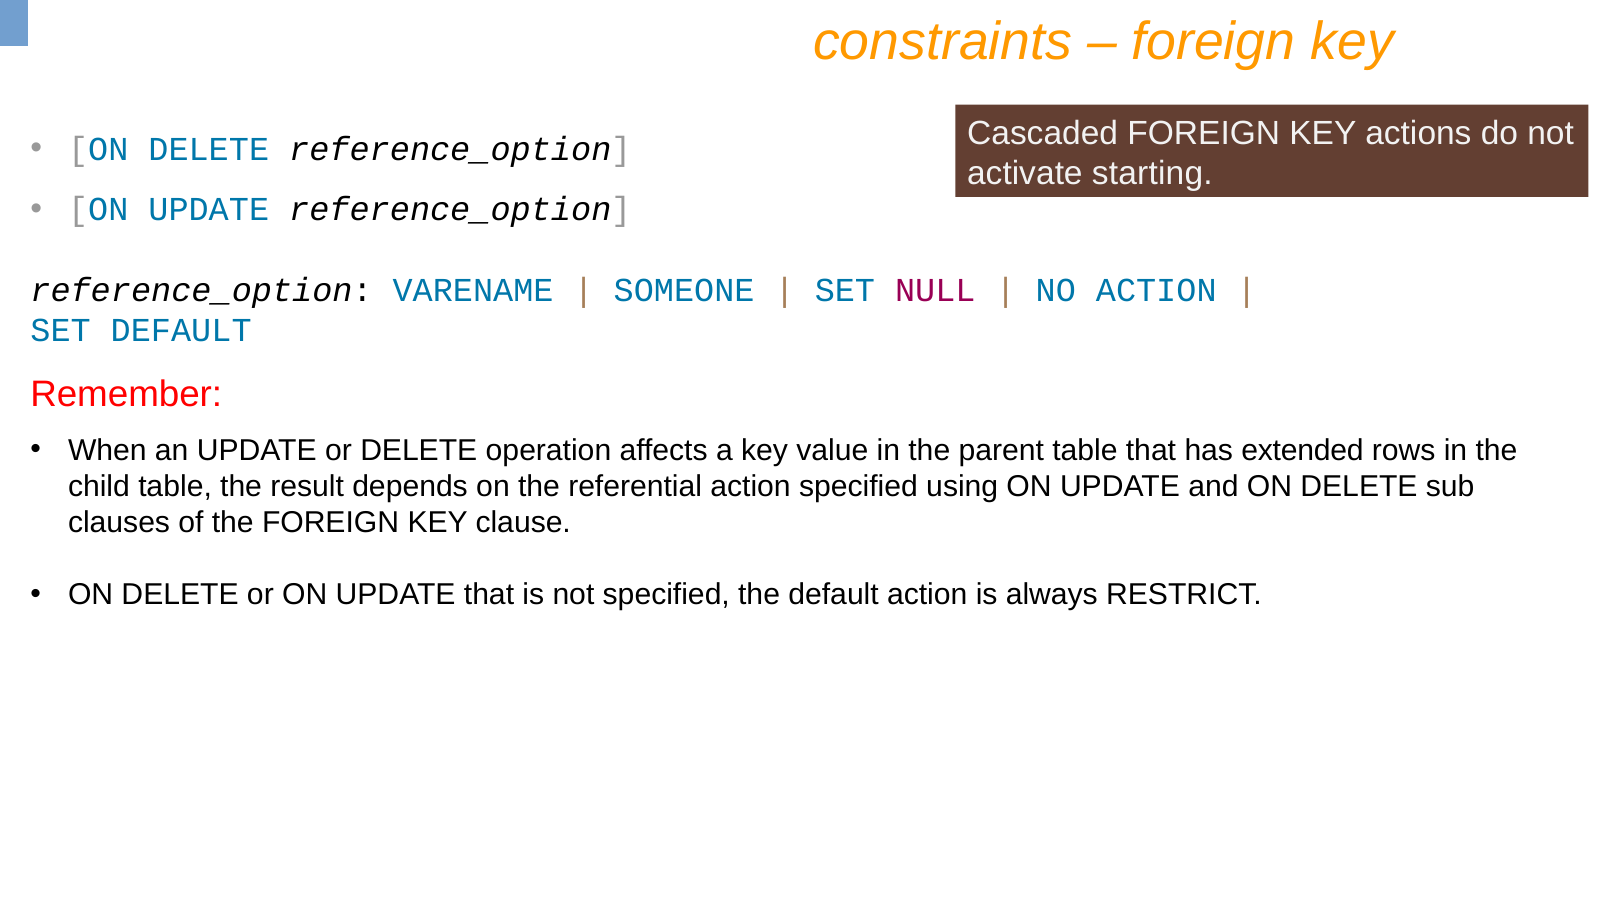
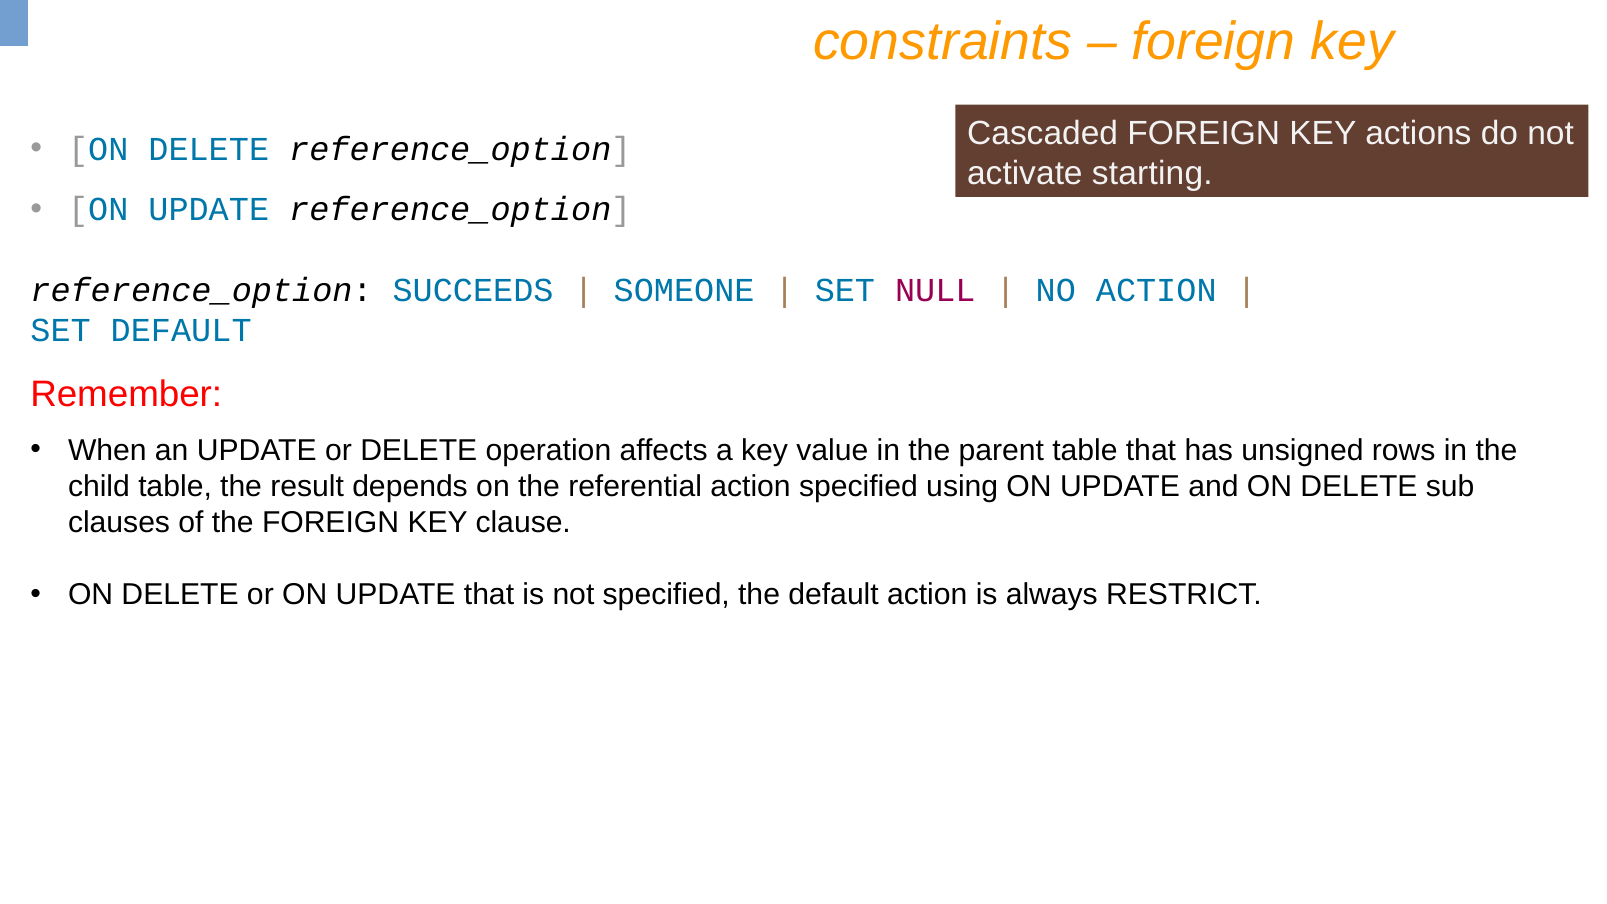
VARENAME: VARENAME -> SUCCEEDS
extended: extended -> unsigned
